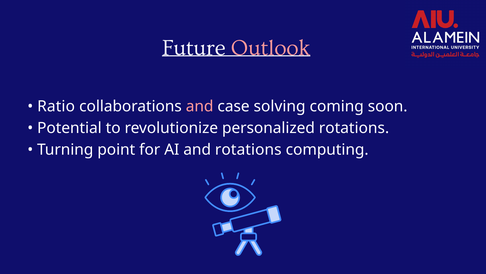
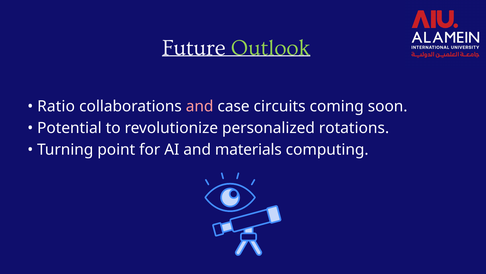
Outlook colour: pink -> light green
solving: solving -> circuits
and rotations: rotations -> materials
